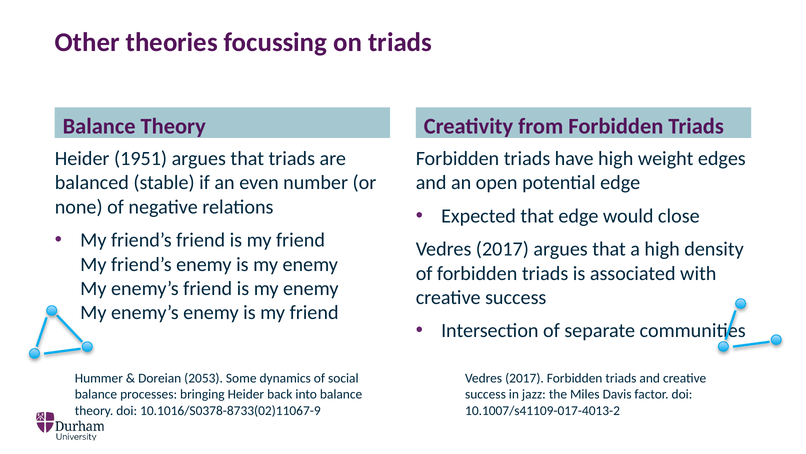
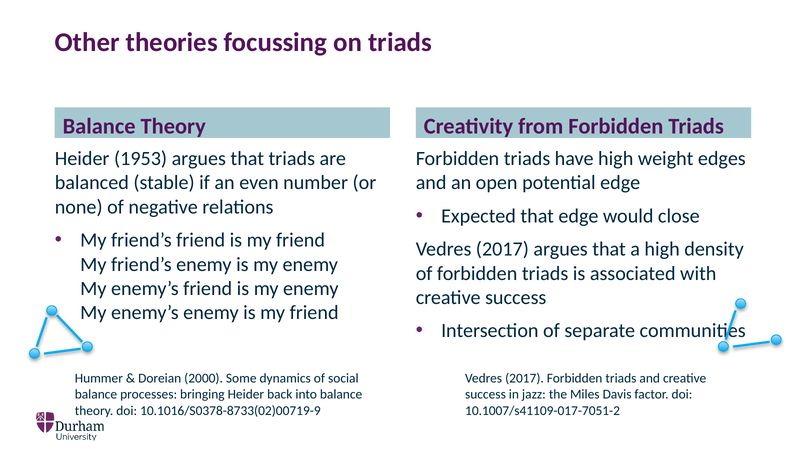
1951: 1951 -> 1953
2053: 2053 -> 2000
10.1016/S0378-8733(02)11067-9: 10.1016/S0378-8733(02)11067-9 -> 10.1016/S0378-8733(02)00719-9
10.1007/s41109-017-4013-2: 10.1007/s41109-017-4013-2 -> 10.1007/s41109-017-7051-2
